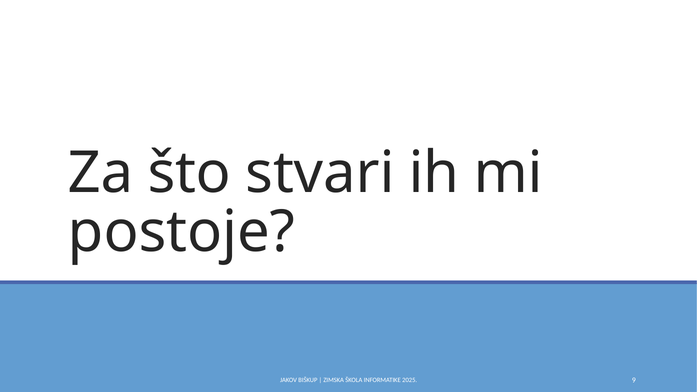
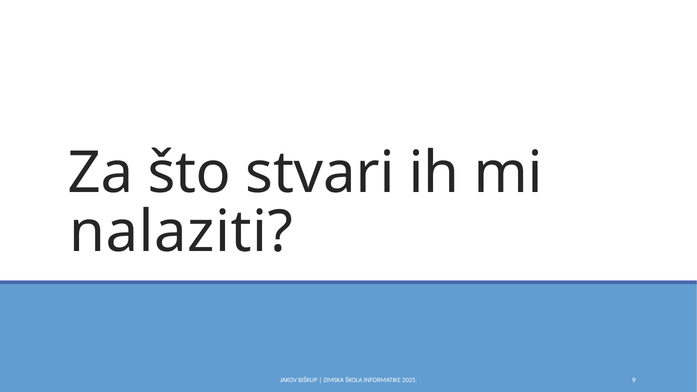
postoje: postoje -> nalaziti
